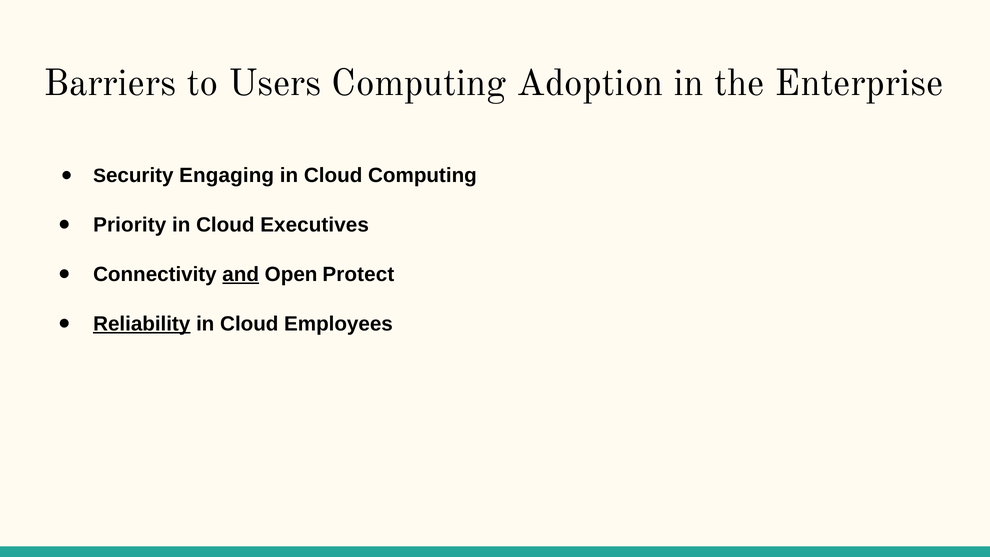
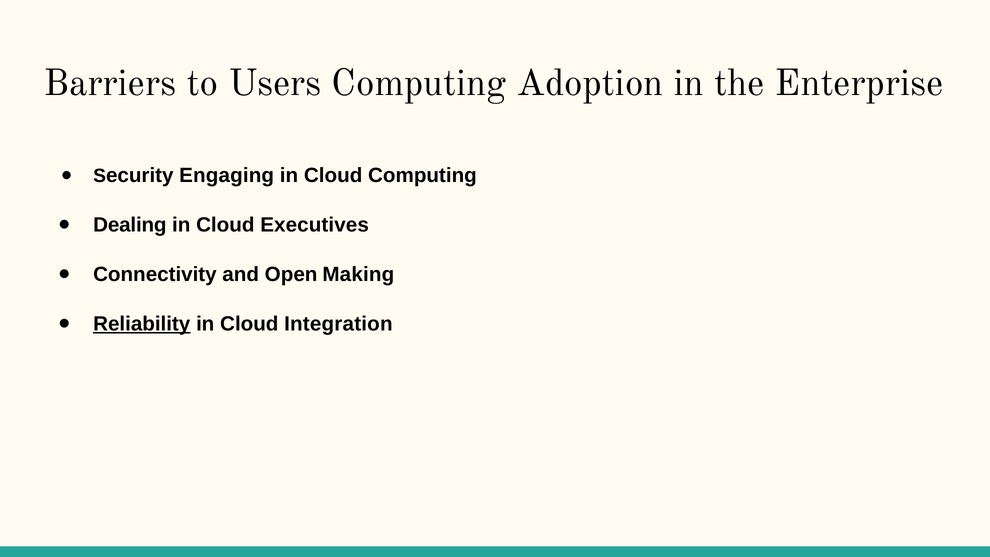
Priority: Priority -> Dealing
and underline: present -> none
Protect: Protect -> Making
Employees: Employees -> Integration
